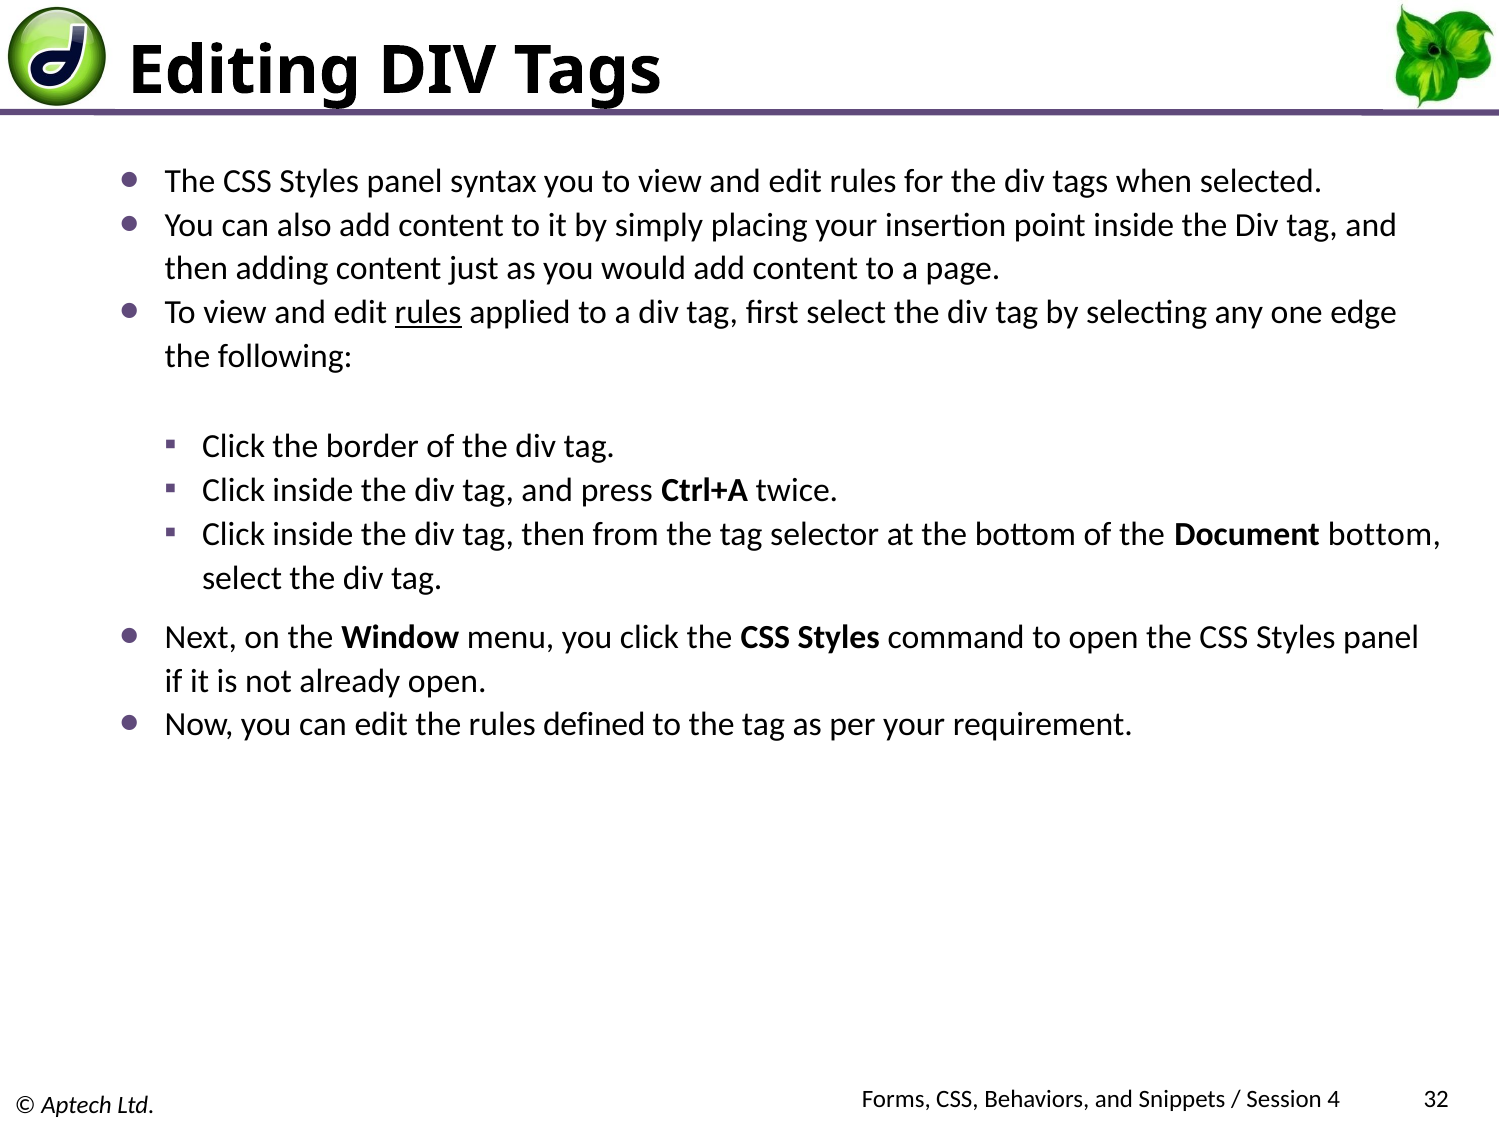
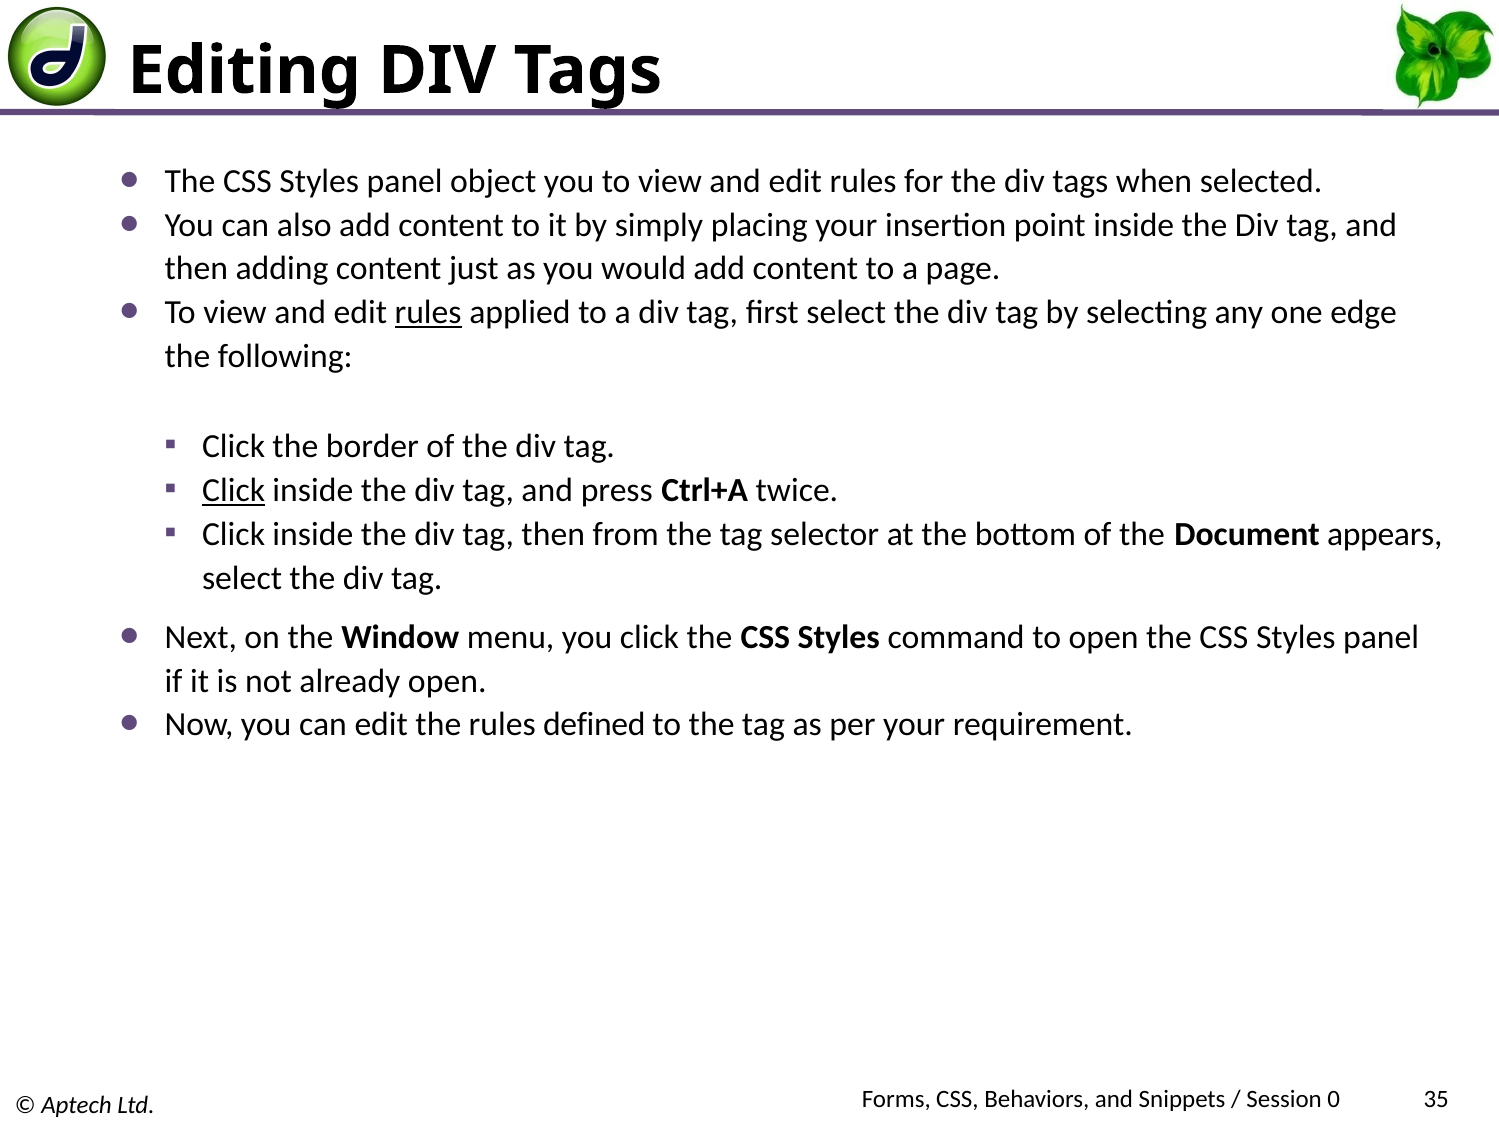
syntax: syntax -> object
Click at (234, 491) underline: none -> present
Document bottom: bottom -> appears
4: 4 -> 0
32: 32 -> 35
